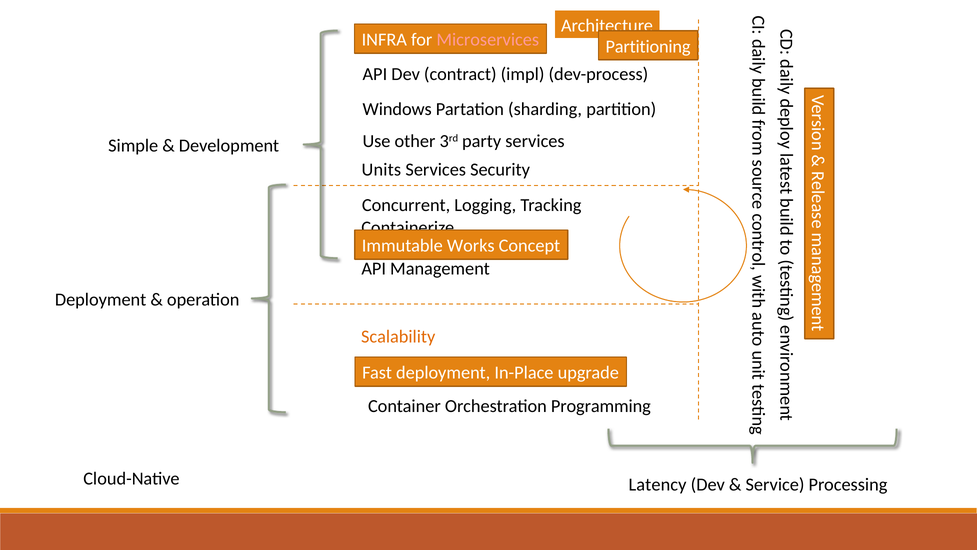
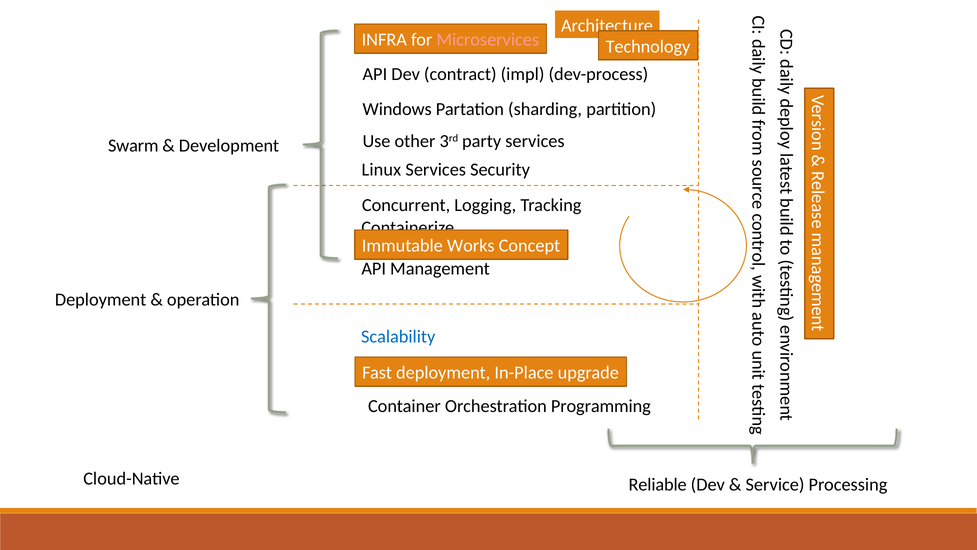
Partitioning: Partitioning -> Technology
Simple: Simple -> Swarm
Units: Units -> Linux
Scalability colour: orange -> blue
Latency: Latency -> Reliable
